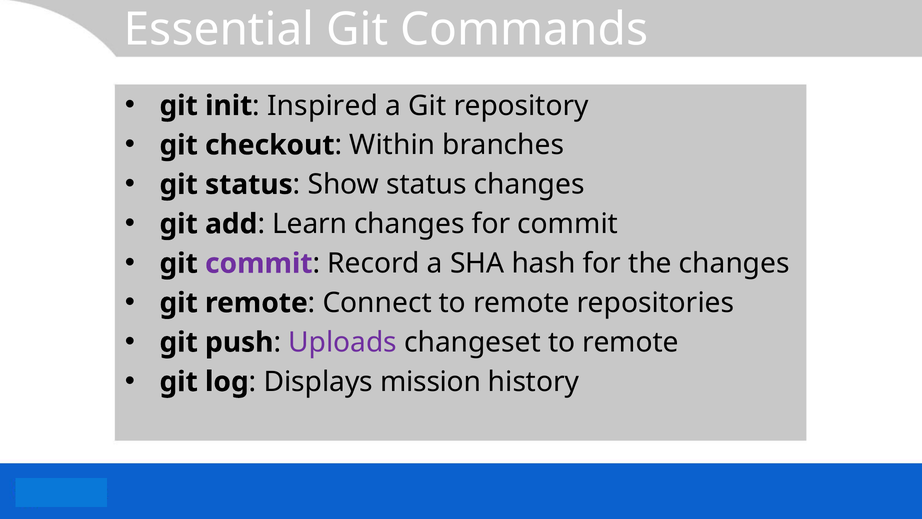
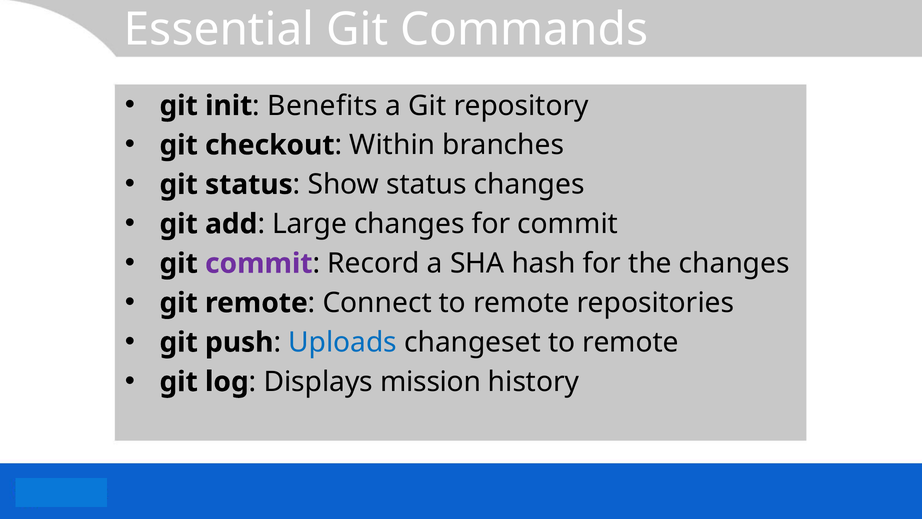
Inspired: Inspired -> Benefits
Learn: Learn -> Large
Uploads colour: purple -> blue
